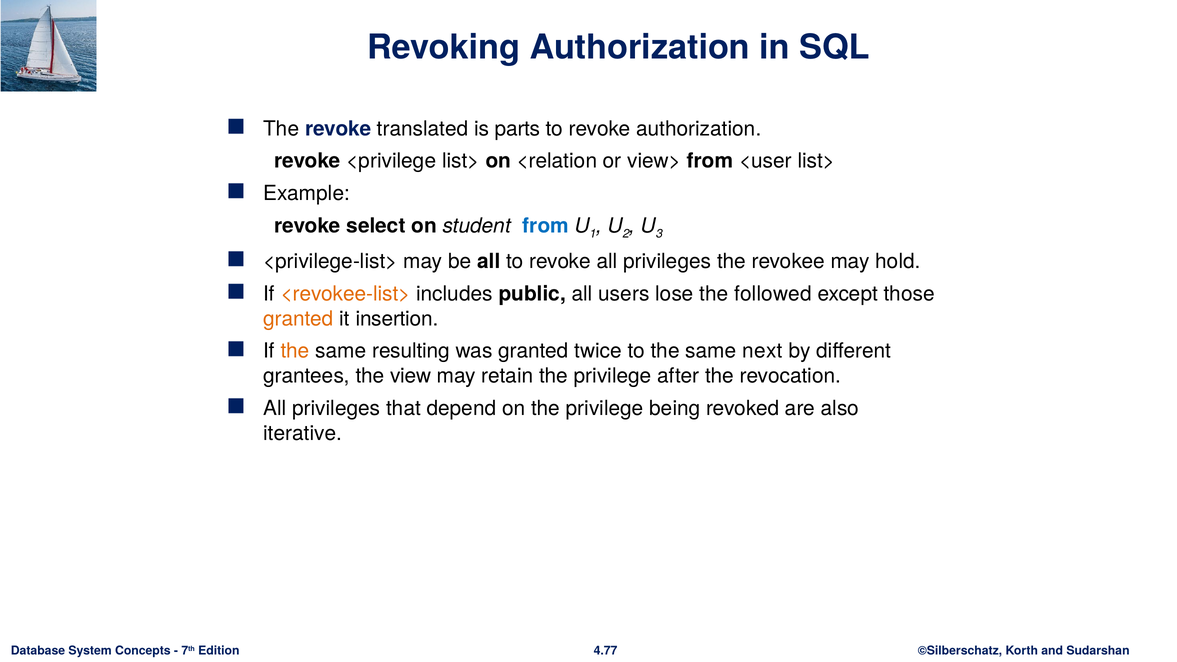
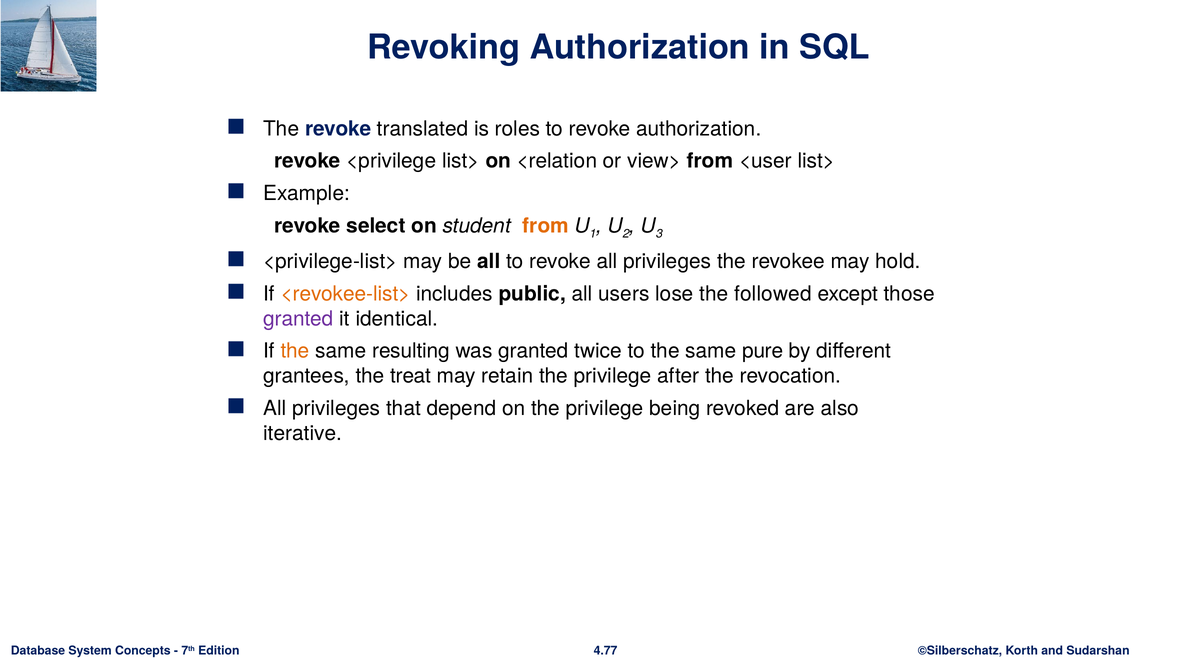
parts: parts -> roles
from at (546, 226) colour: blue -> orange
granted at (298, 319) colour: orange -> purple
insertion: insertion -> identical
next: next -> pure
view: view -> treat
